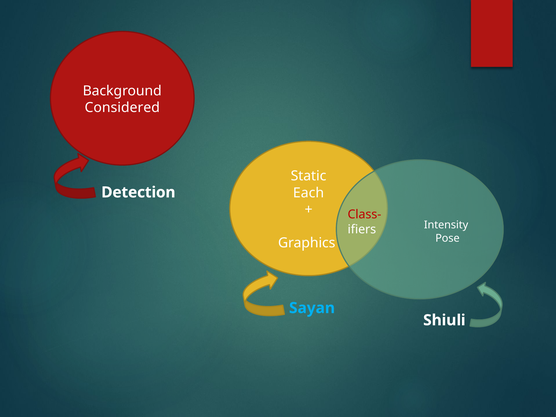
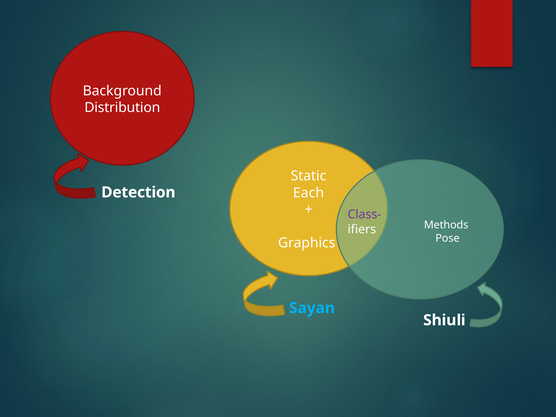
Considered: Considered -> Distribution
Class- colour: red -> purple
Intensity: Intensity -> Methods
